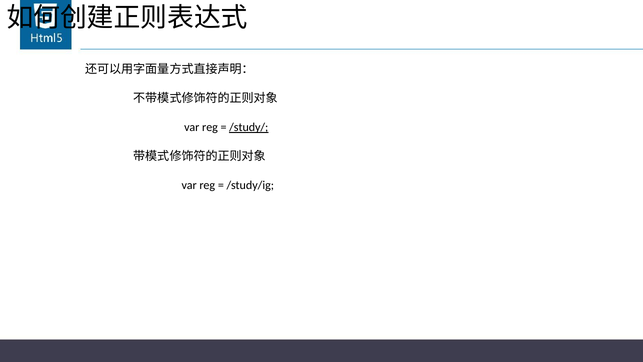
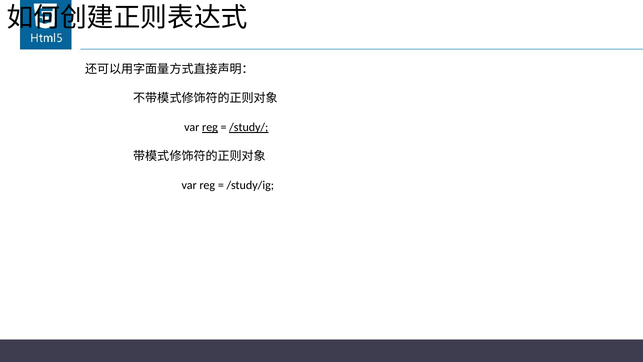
reg at (210, 127) underline: none -> present
